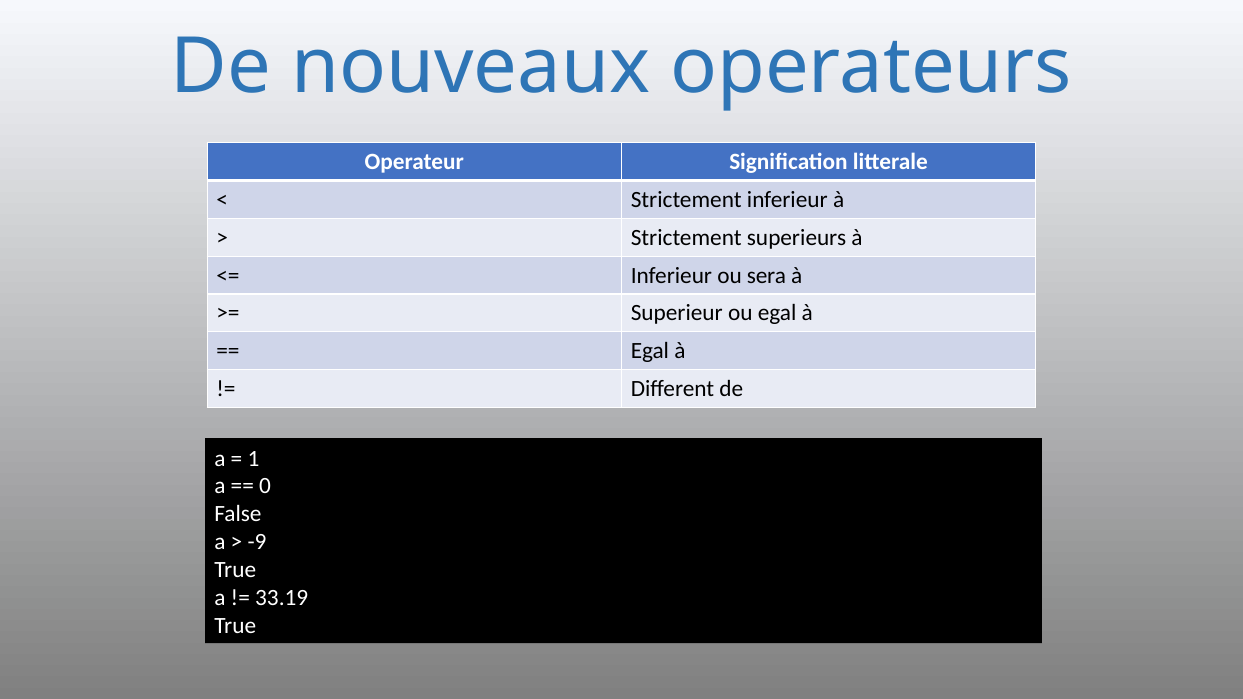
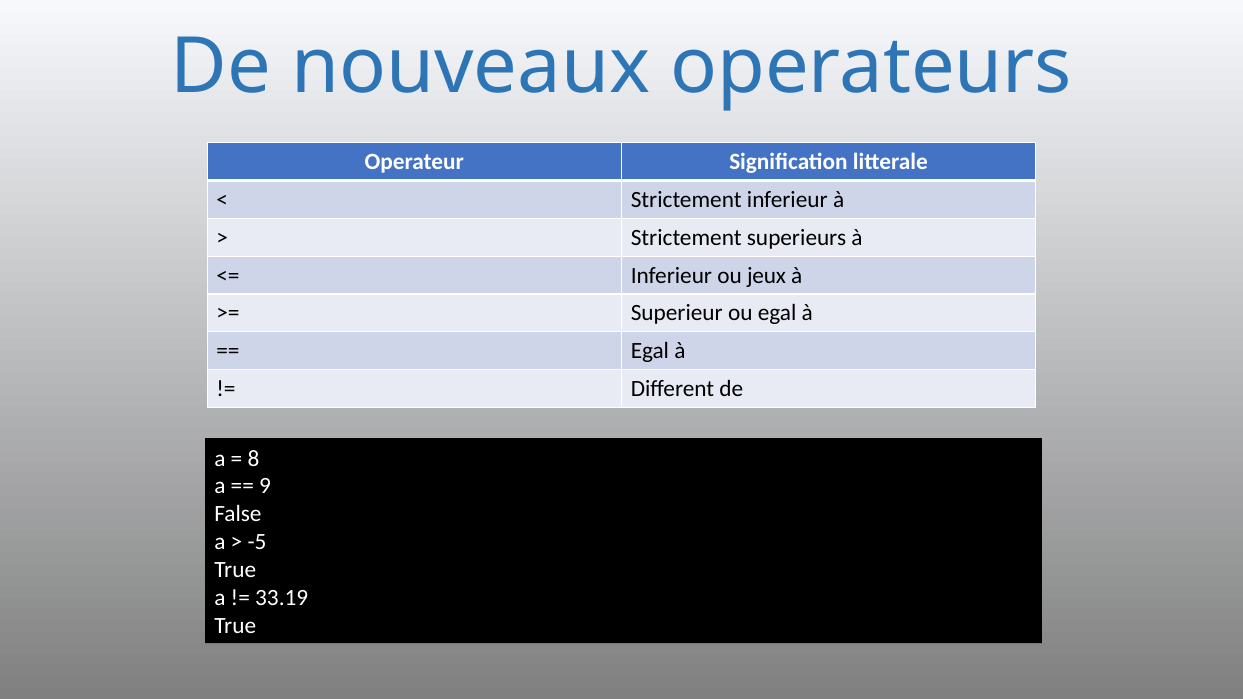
sera: sera -> jeux
1: 1 -> 8
0: 0 -> 9
-9: -9 -> -5
